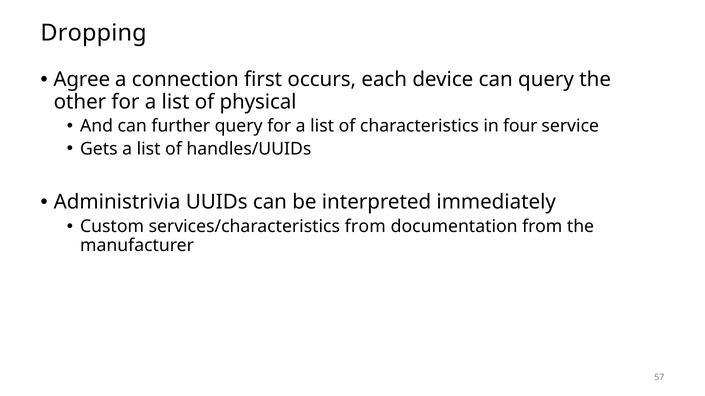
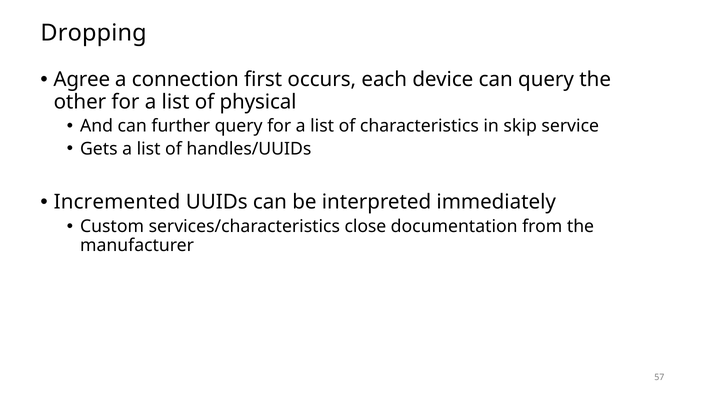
four: four -> skip
Administrivia: Administrivia -> Incremented
services/characteristics from: from -> close
